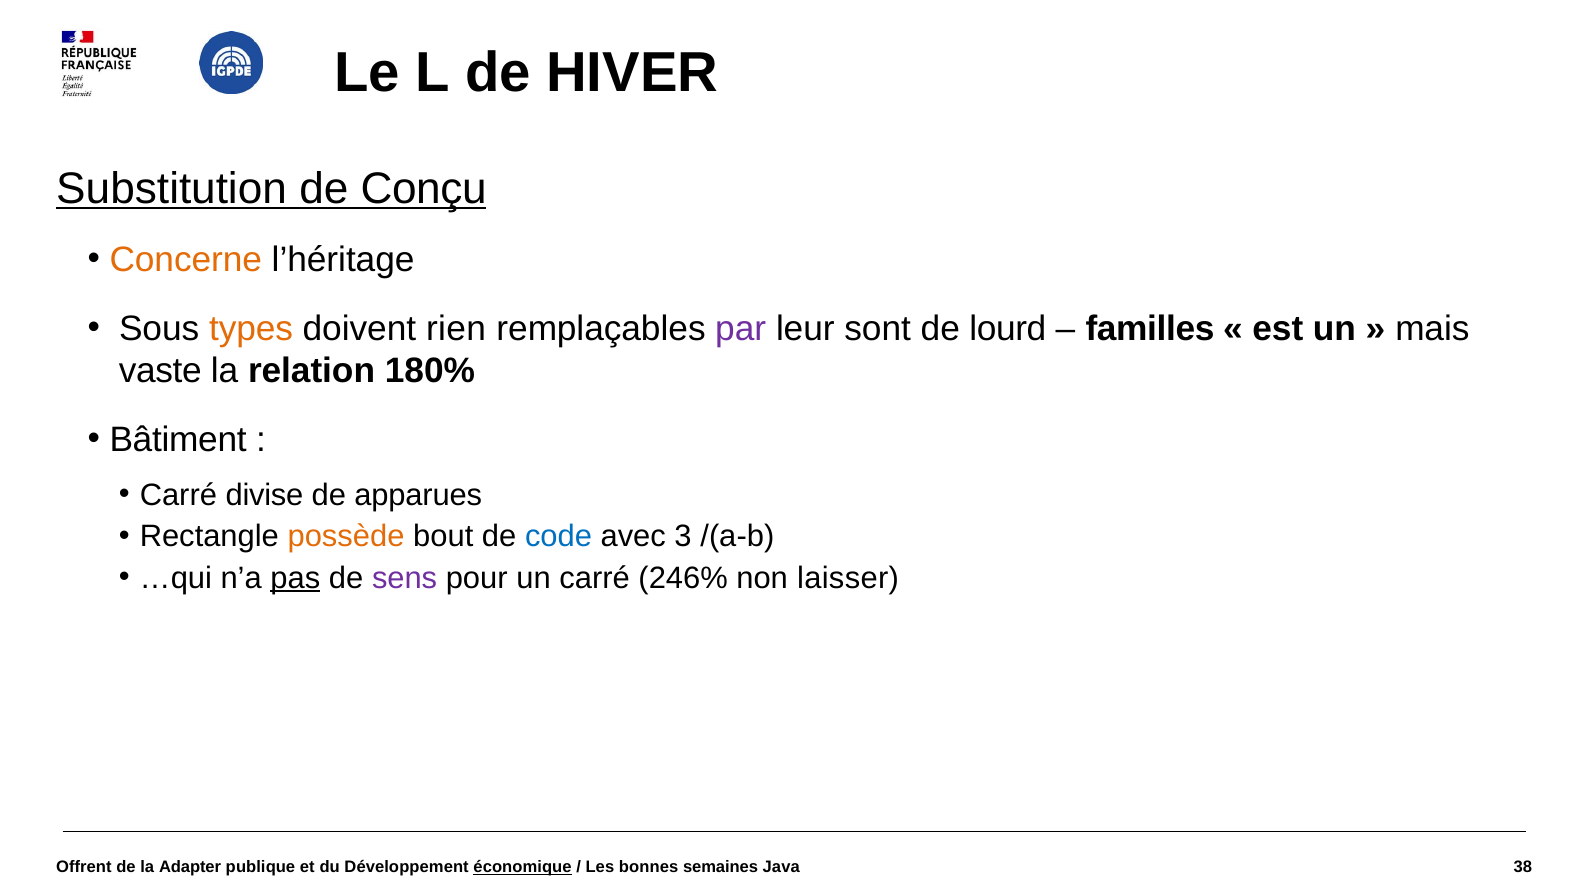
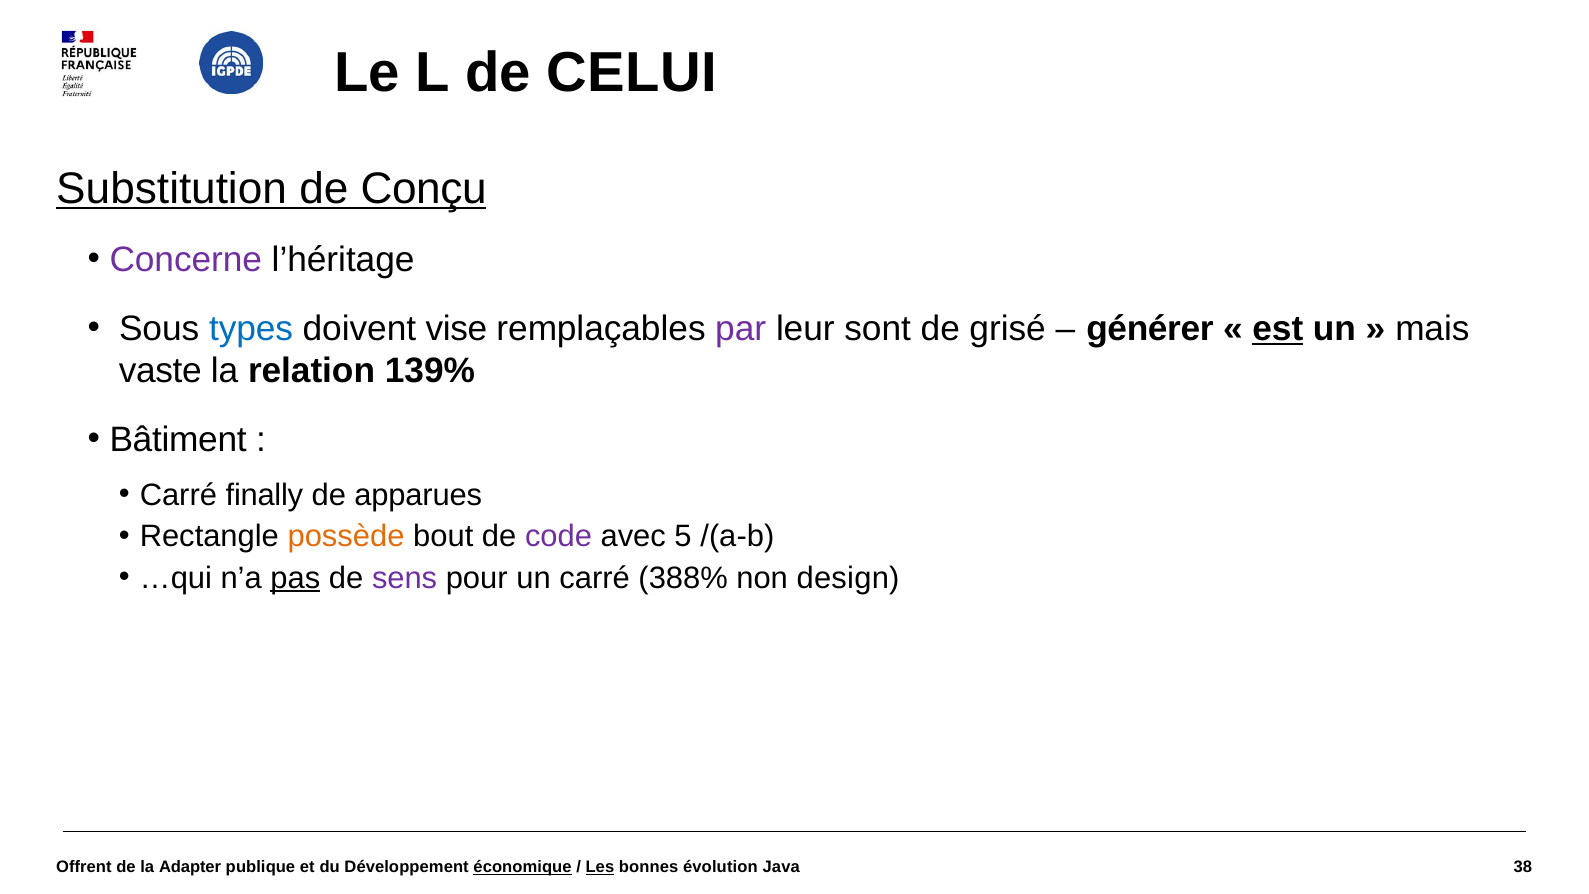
HIVER: HIVER -> CELUI
Concerne colour: orange -> purple
types colour: orange -> blue
rien: rien -> vise
lourd: lourd -> grisé
familles: familles -> générer
est underline: none -> present
180%: 180% -> 139%
divise: divise -> finally
code colour: blue -> purple
3: 3 -> 5
246%: 246% -> 388%
laisser: laisser -> design
Les underline: none -> present
semaines: semaines -> évolution
